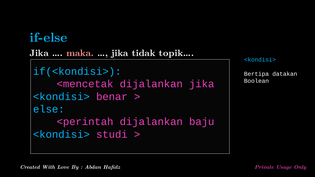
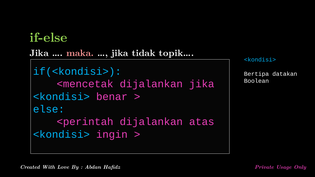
if-else colour: light blue -> light green
baju: baju -> atas
studi: studi -> ingin
